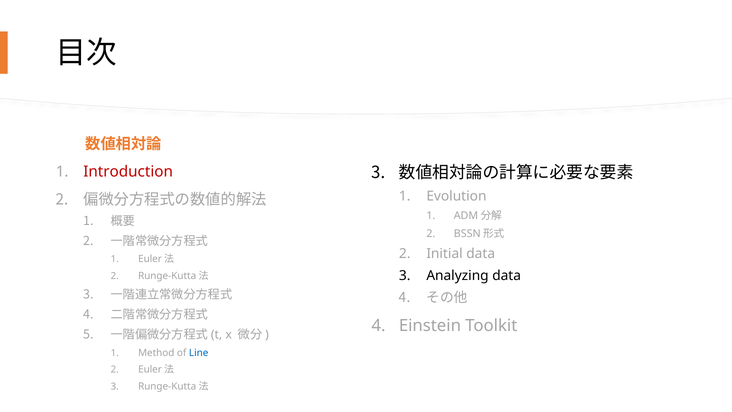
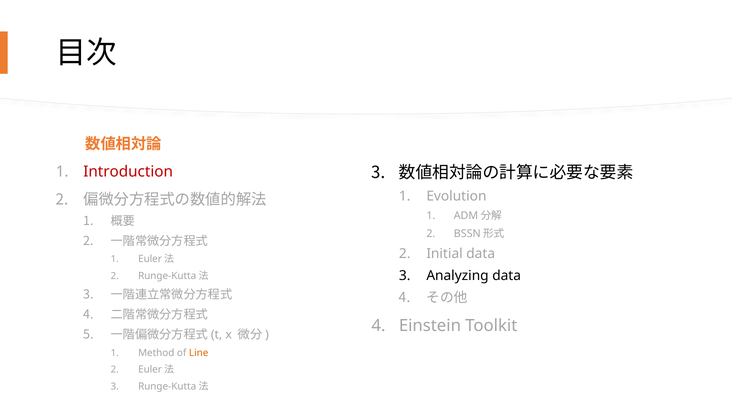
Line colour: blue -> orange
